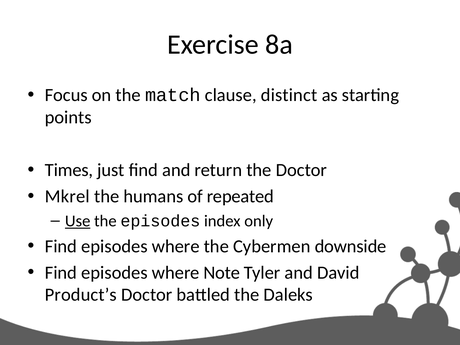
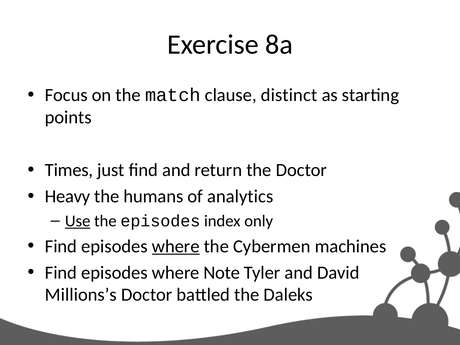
Mkrel: Mkrel -> Heavy
repeated: repeated -> analytics
where at (176, 246) underline: none -> present
downside: downside -> machines
Product’s: Product’s -> Millions’s
